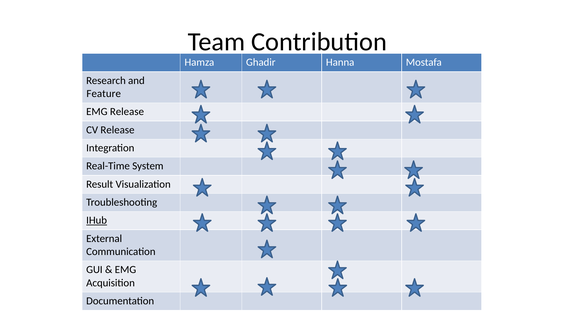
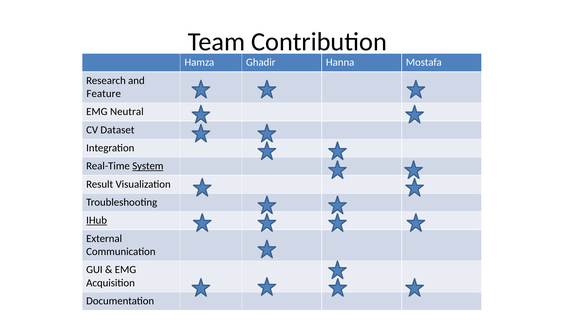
EMG Release: Release -> Neutral
CV Release: Release -> Dataset
System underline: none -> present
